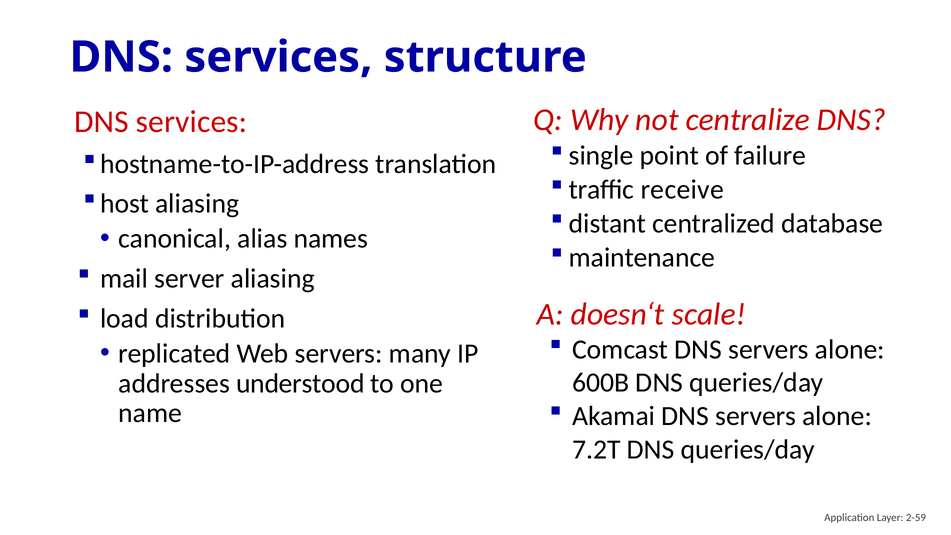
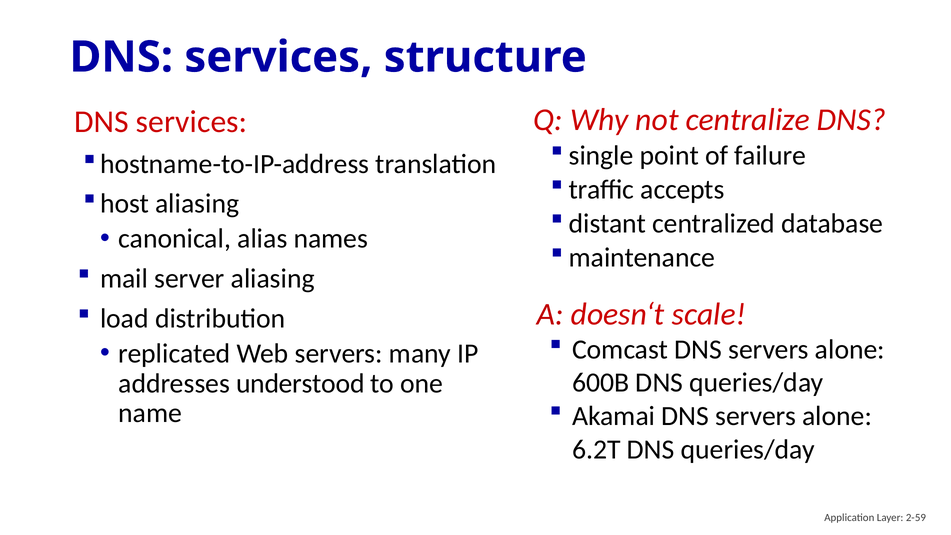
receive: receive -> accepts
7.2T: 7.2T -> 6.2T
